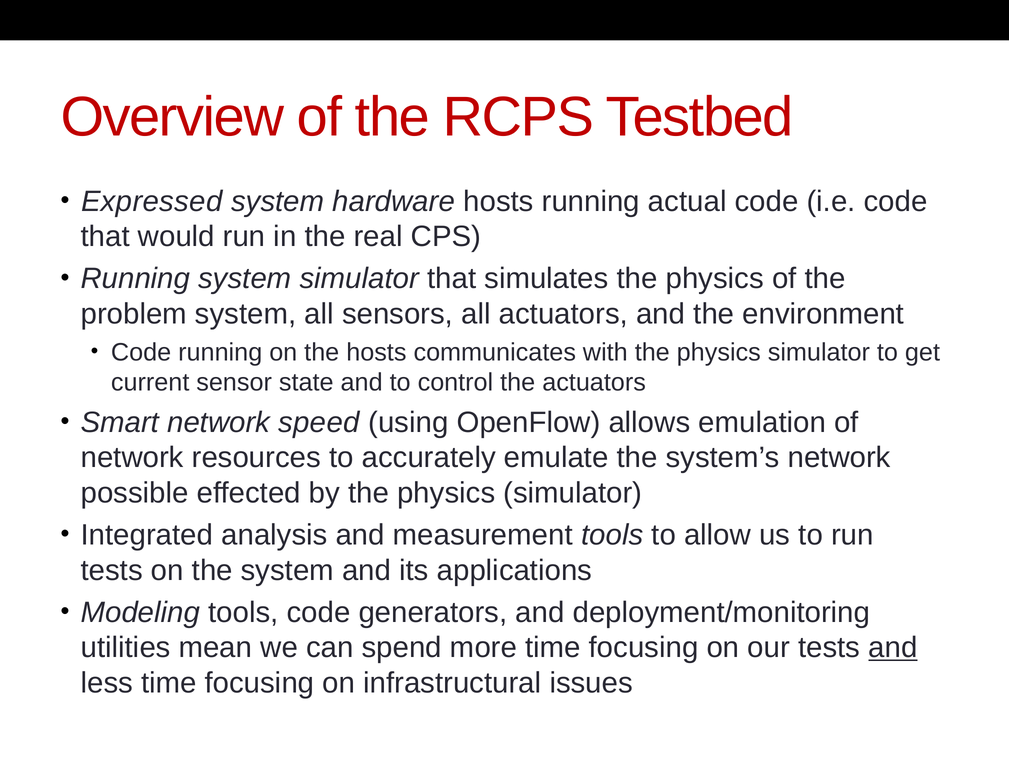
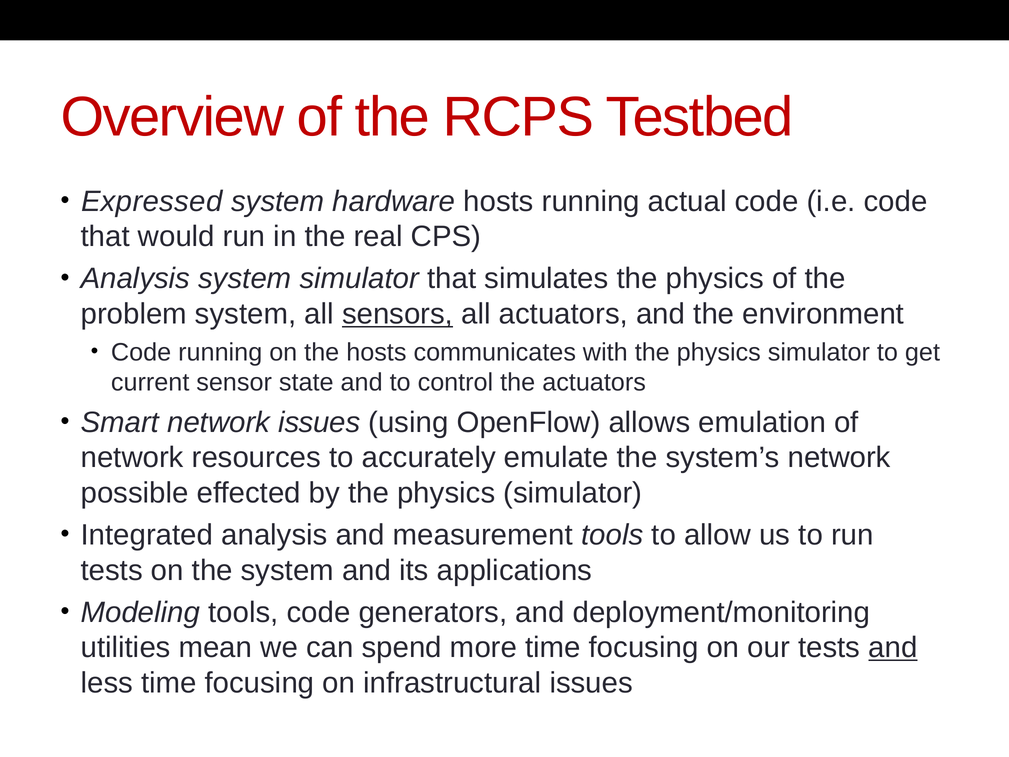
Running at (135, 279): Running -> Analysis
sensors underline: none -> present
network speed: speed -> issues
